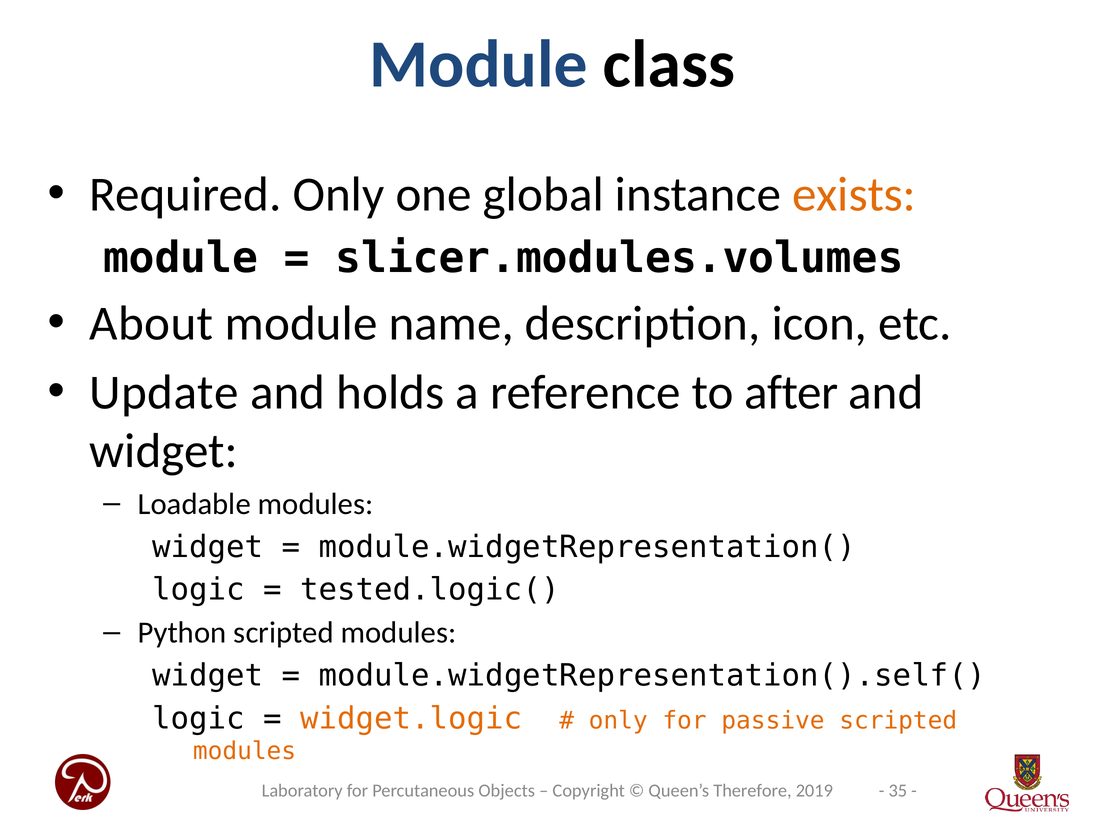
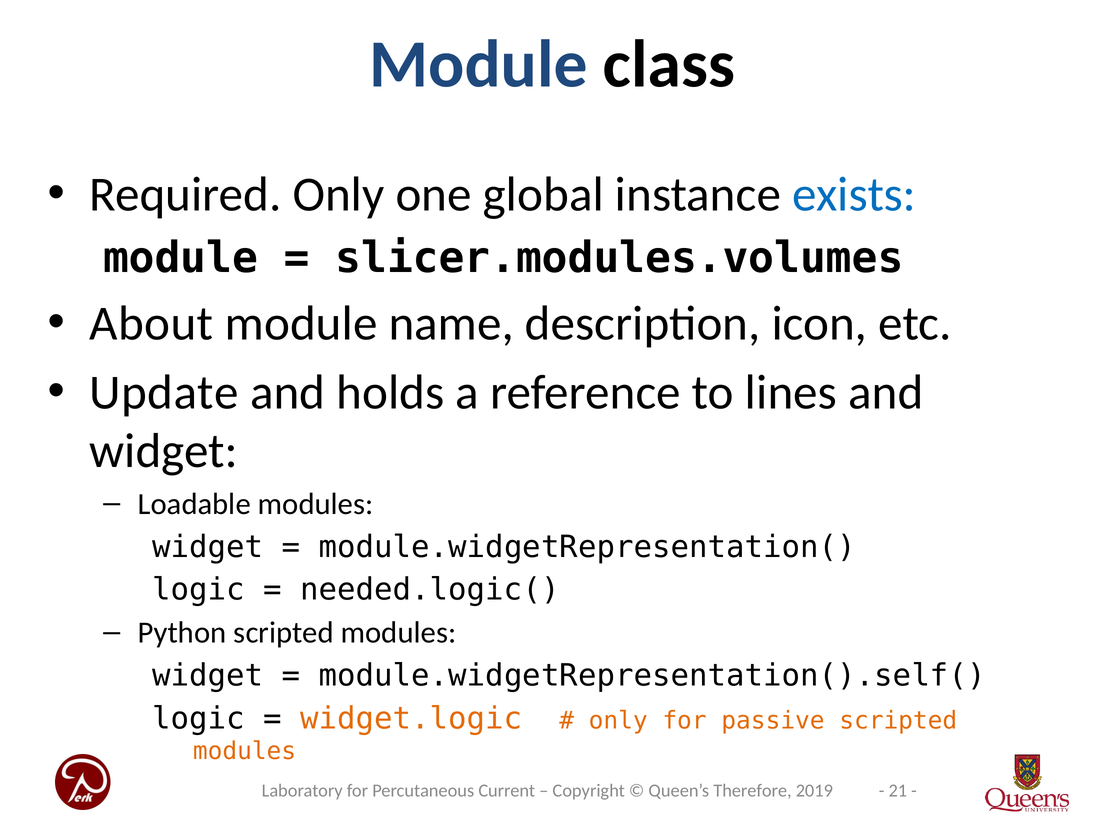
exists colour: orange -> blue
after: after -> lines
tested.logic(: tested.logic( -> needed.logic(
35: 35 -> 21
Objects: Objects -> Current
